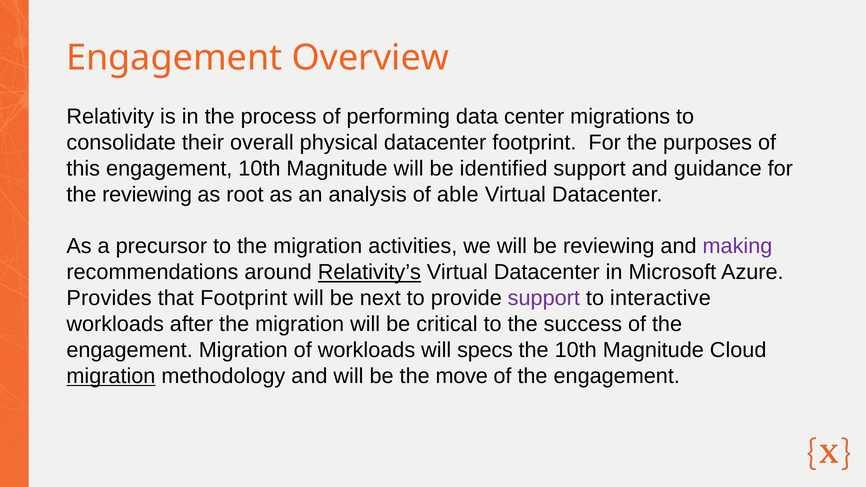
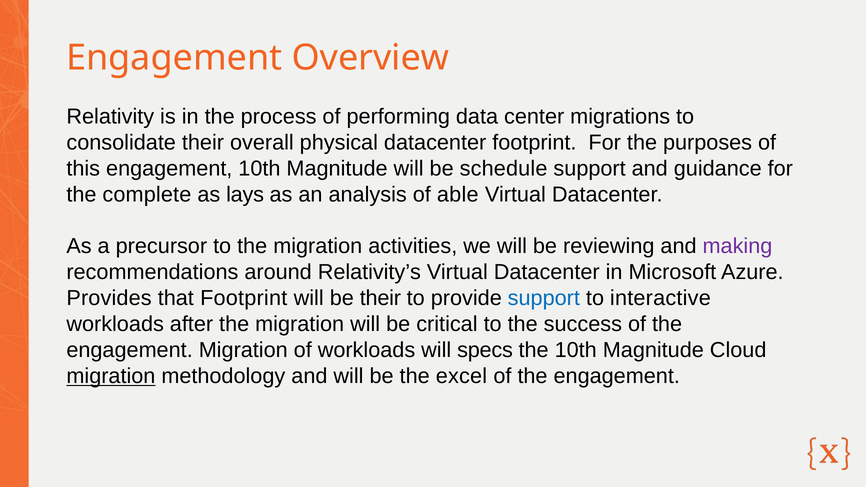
identified: identified -> schedule
the reviewing: reviewing -> complete
root: root -> lays
Relativity’s underline: present -> none
be next: next -> their
support at (544, 298) colour: purple -> blue
move: move -> excel
